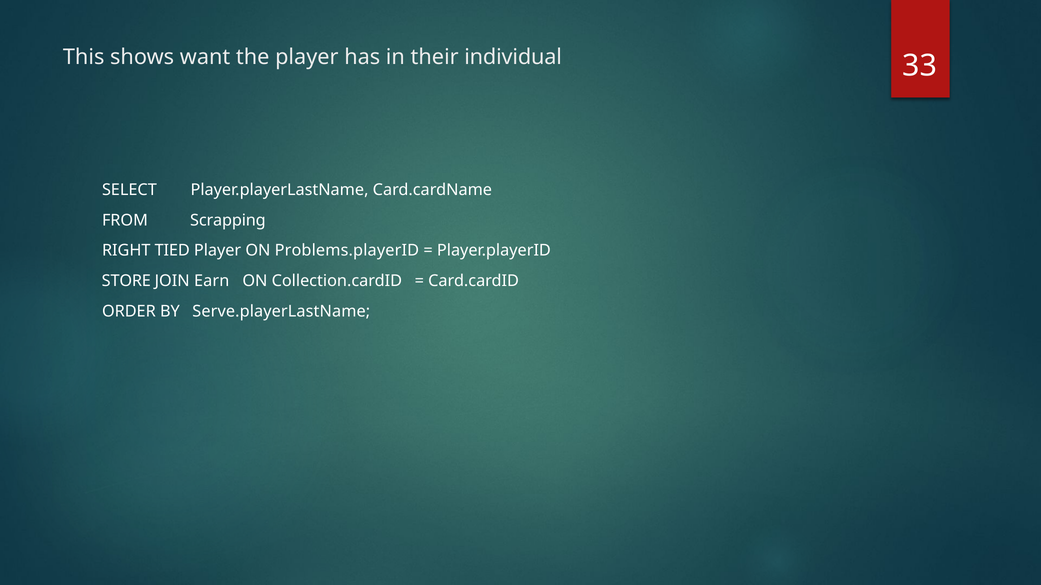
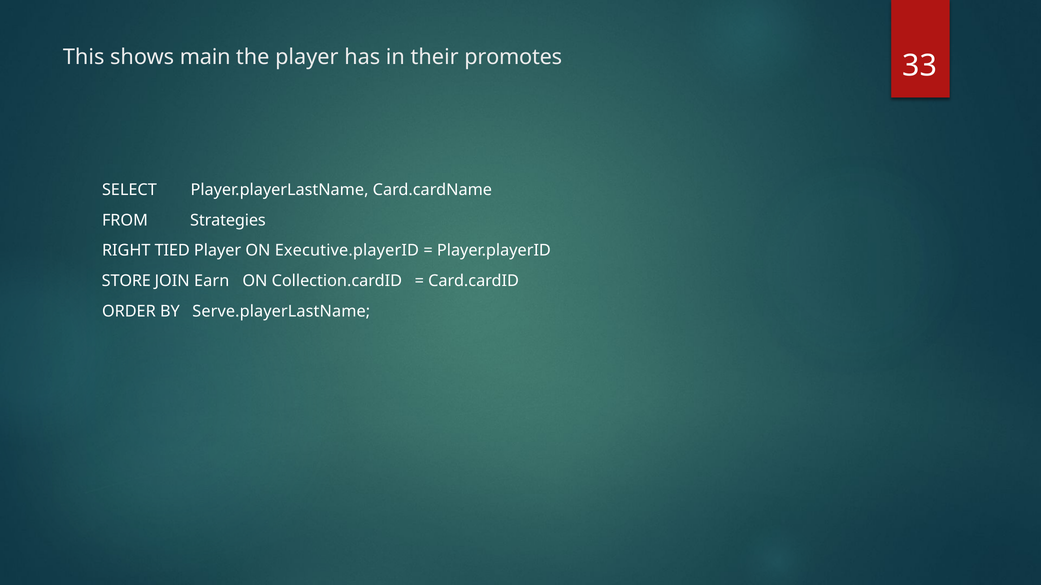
want: want -> main
individual: individual -> promotes
Scrapping: Scrapping -> Strategies
Problems.playerID: Problems.playerID -> Executive.playerID
